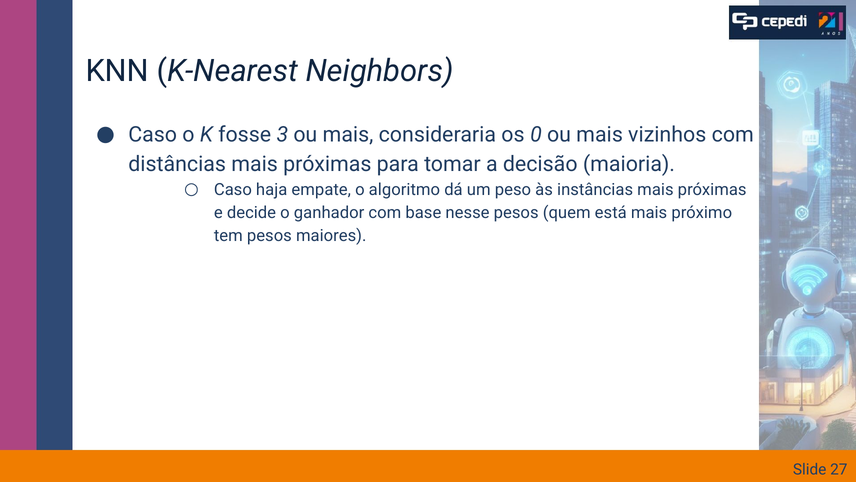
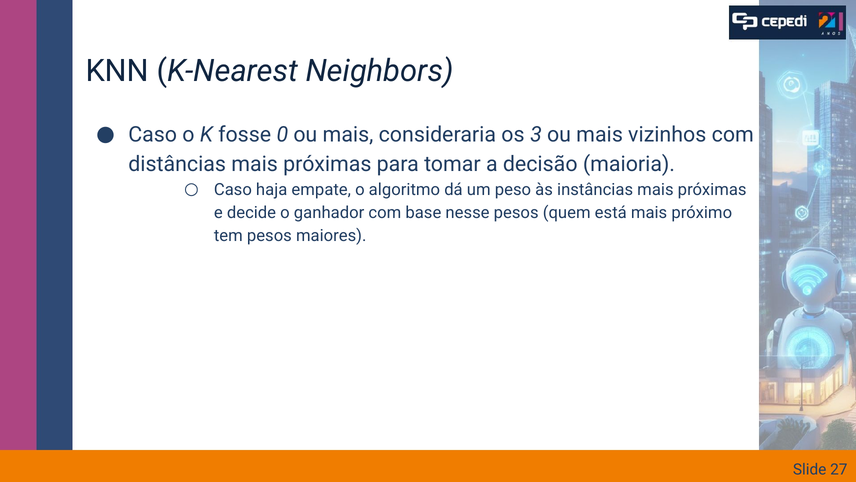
3: 3 -> 0
0: 0 -> 3
